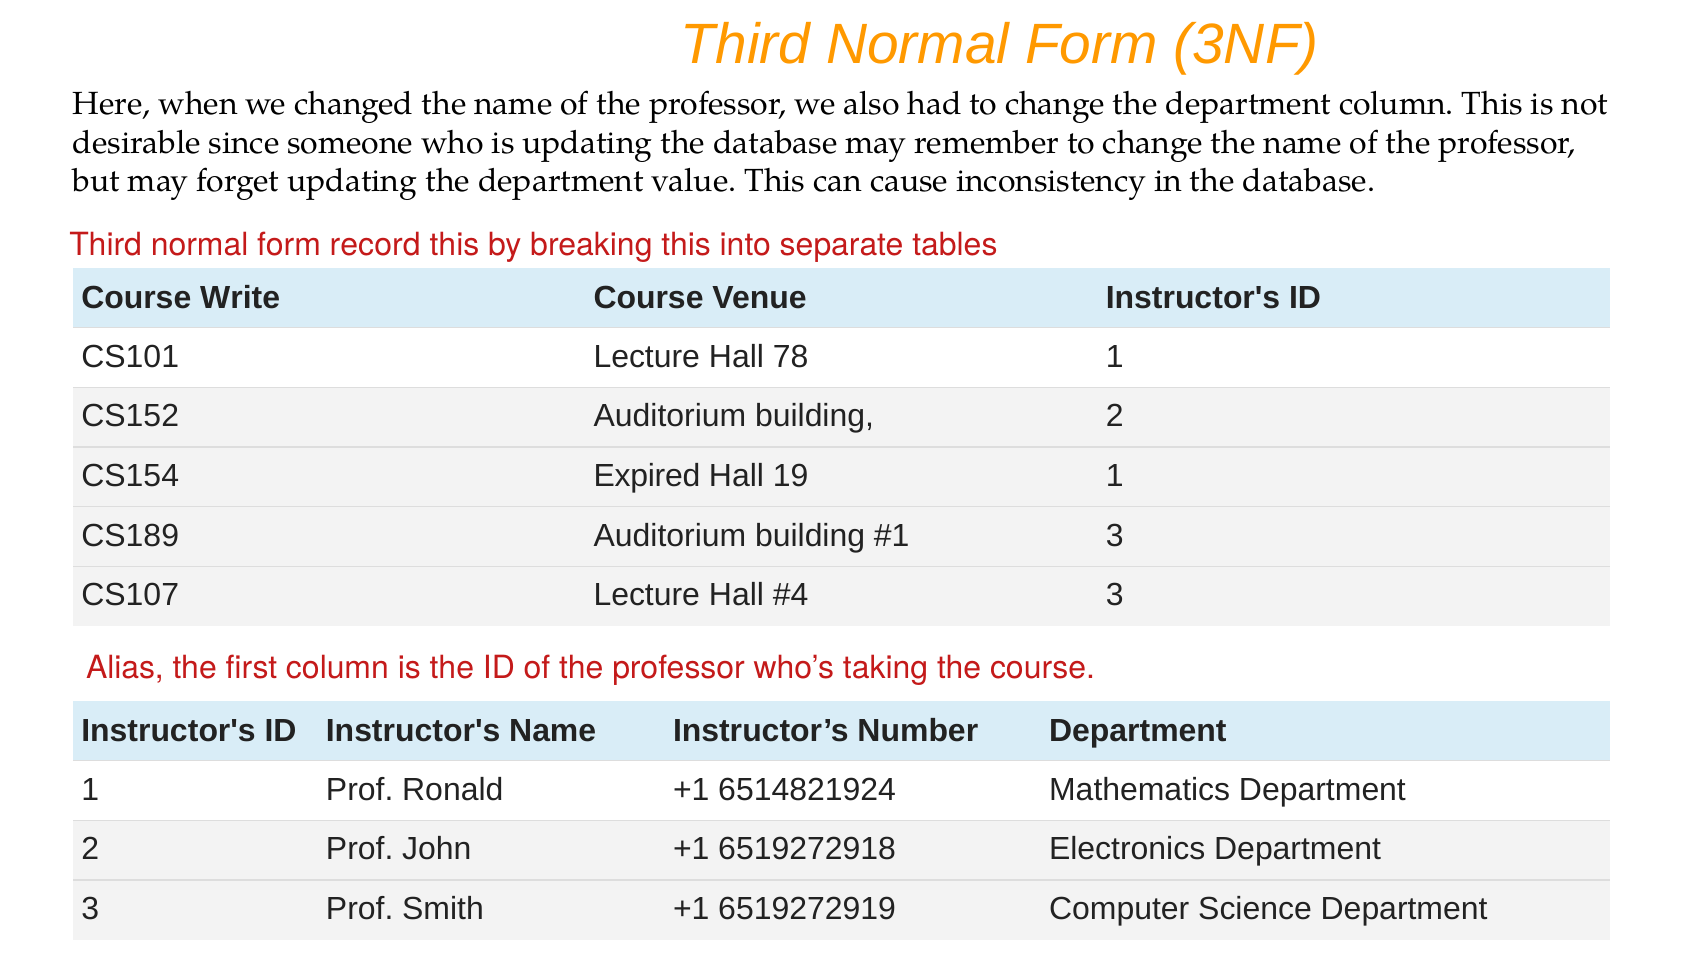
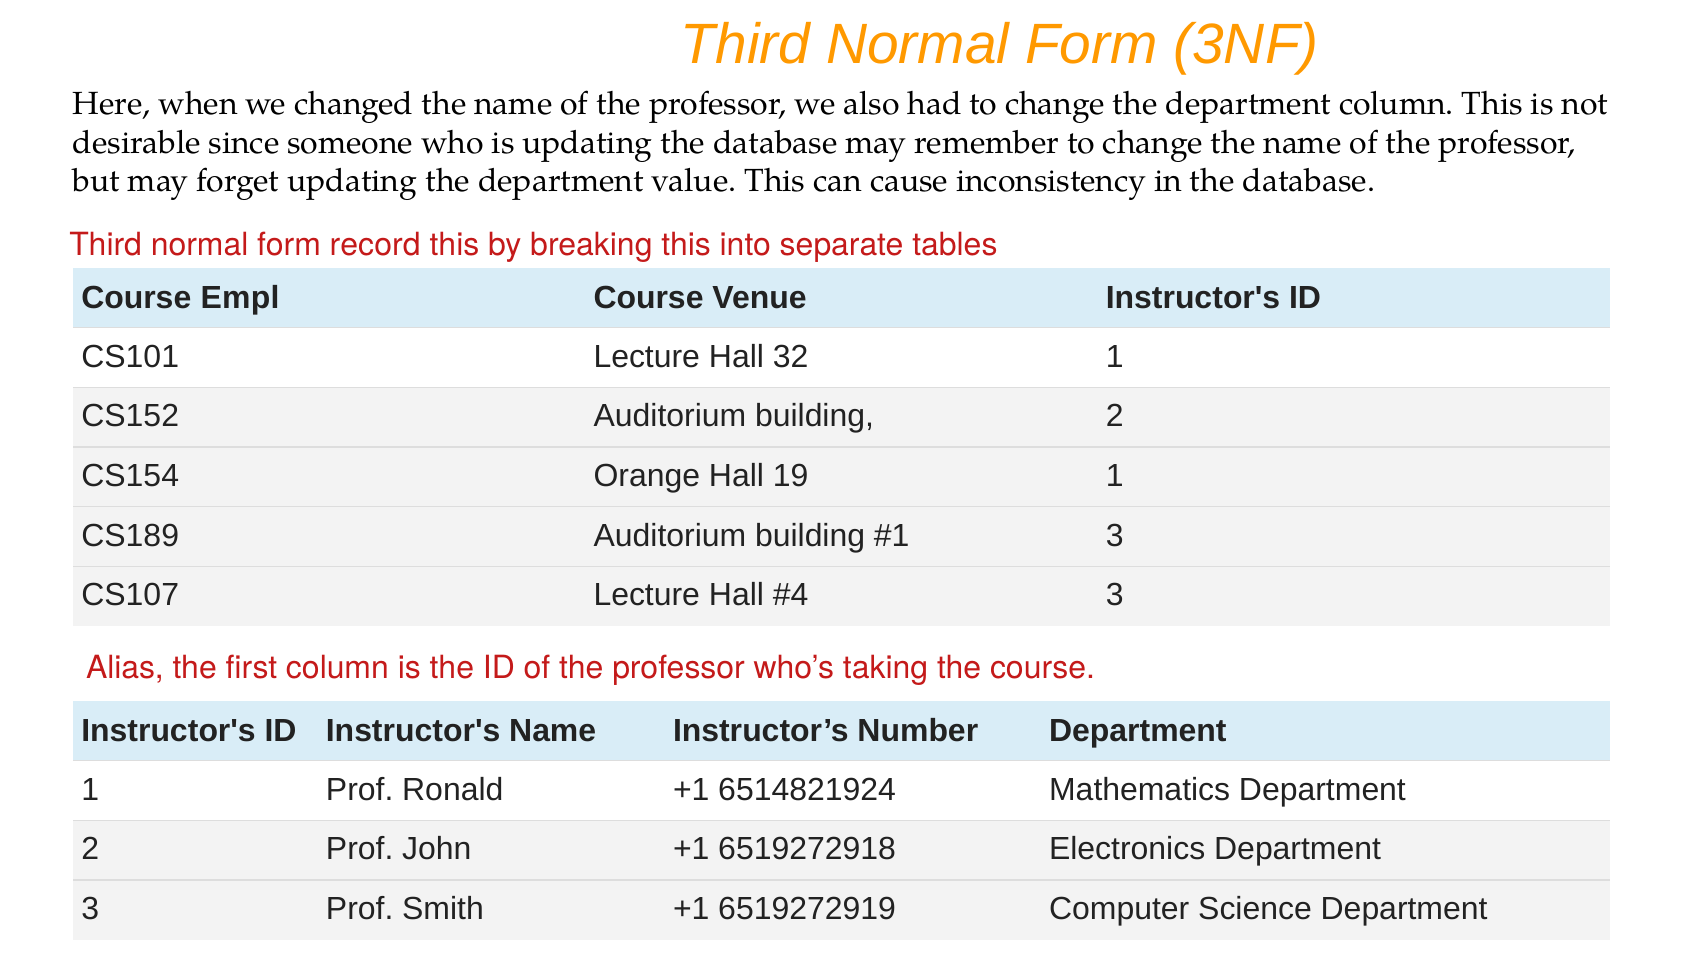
Write: Write -> Empl
78: 78 -> 32
Expired: Expired -> Orange
